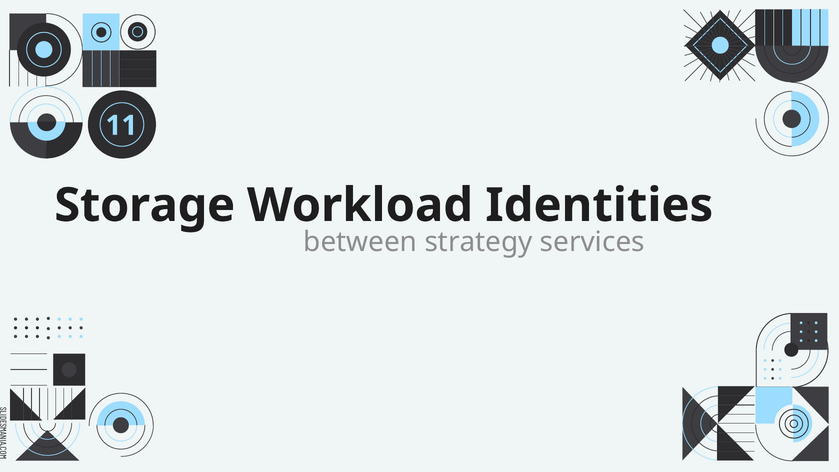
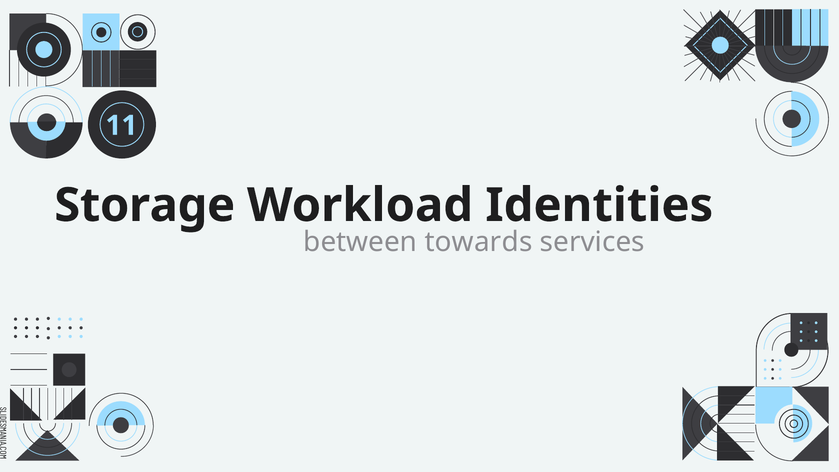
strategy: strategy -> towards
